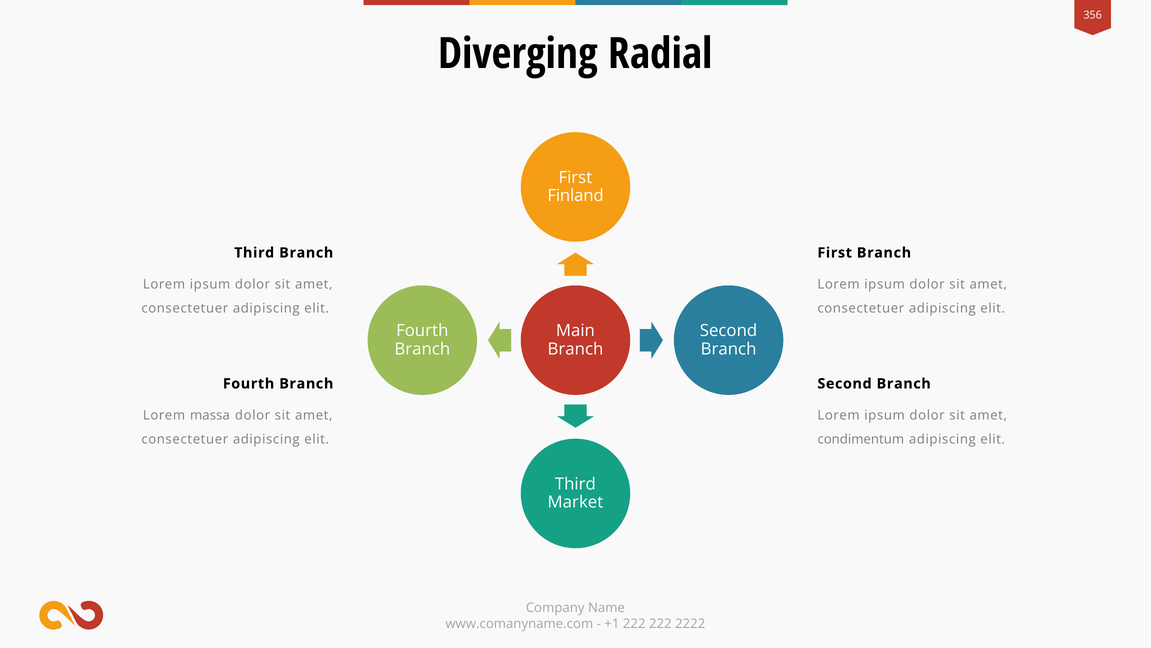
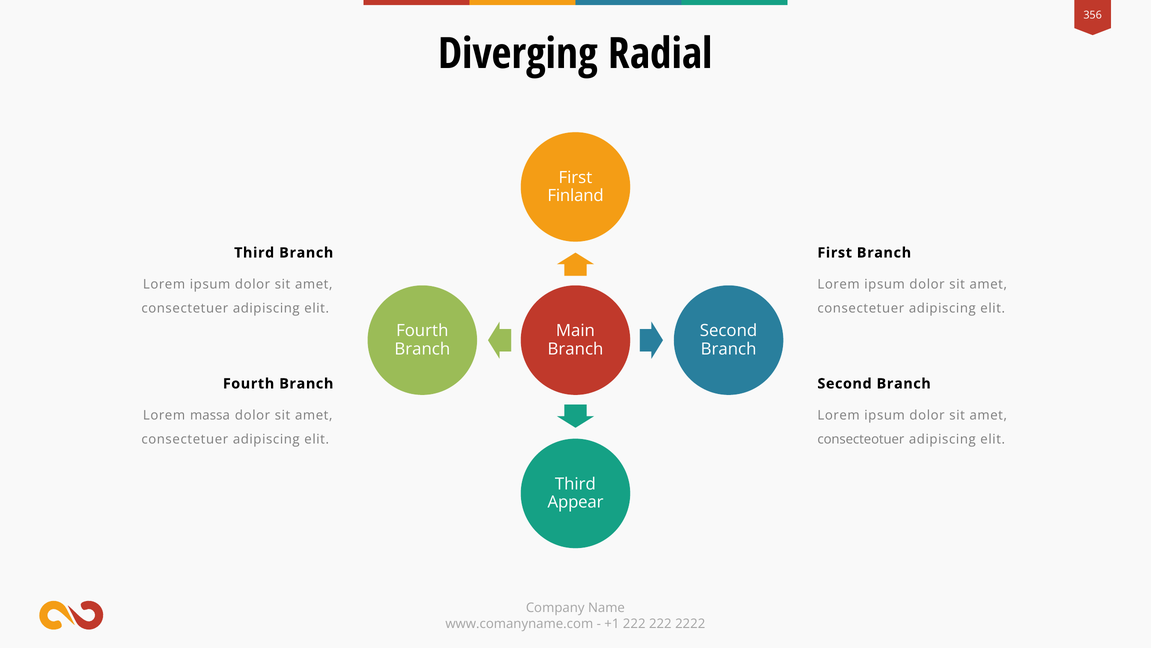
condimentum: condimentum -> consecteotuer
Market: Market -> Appear
